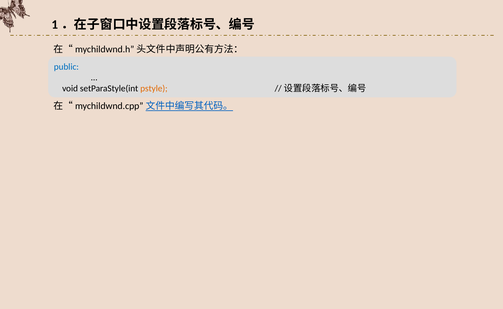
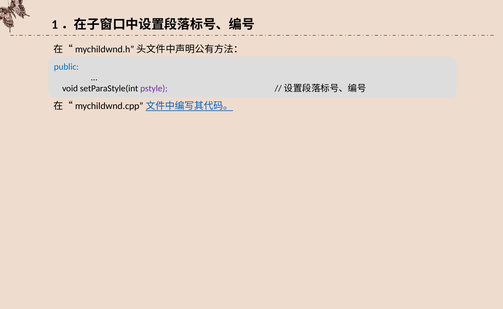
pstyle colour: orange -> purple
